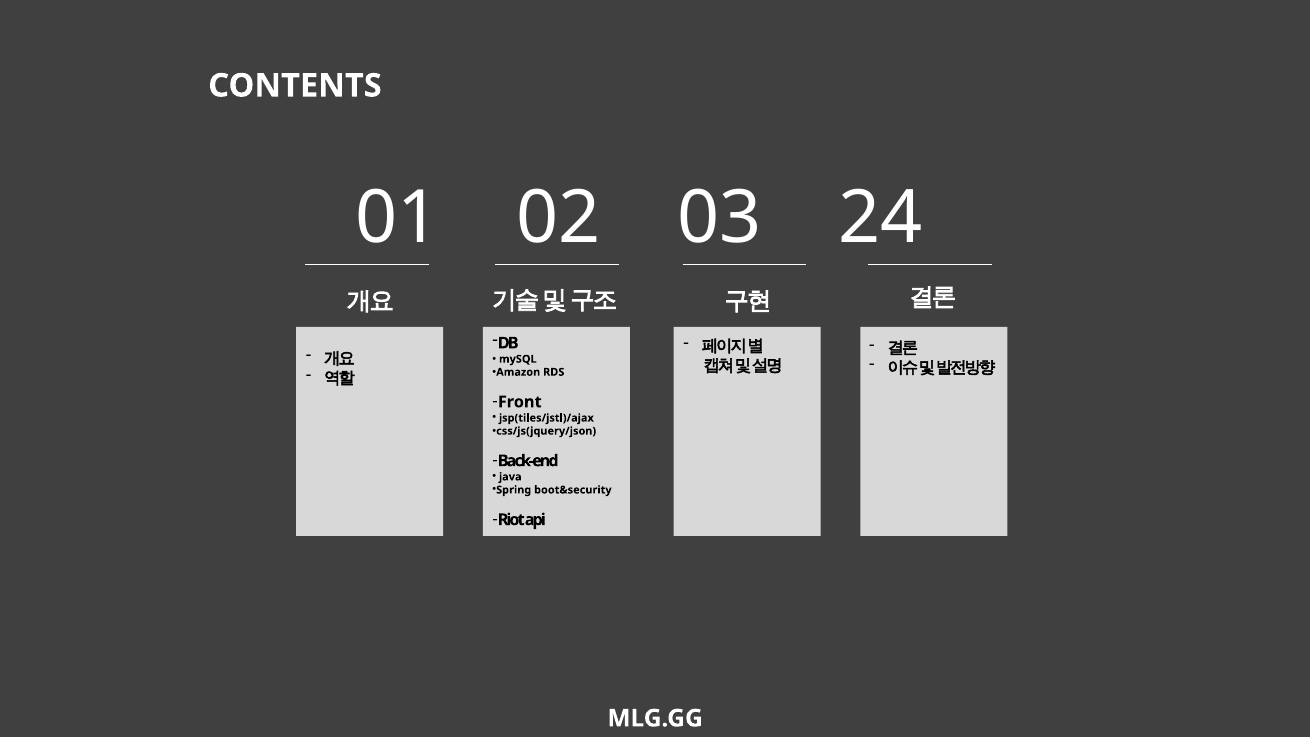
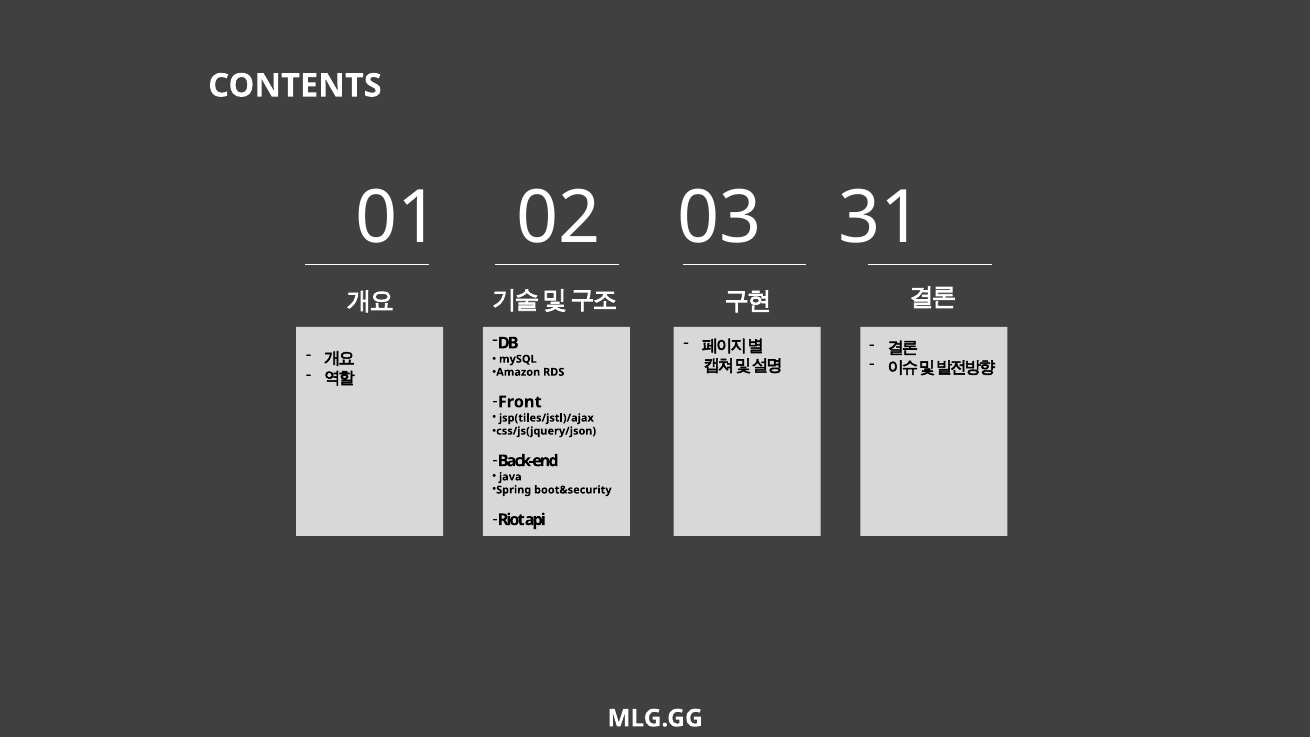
24: 24 -> 31
